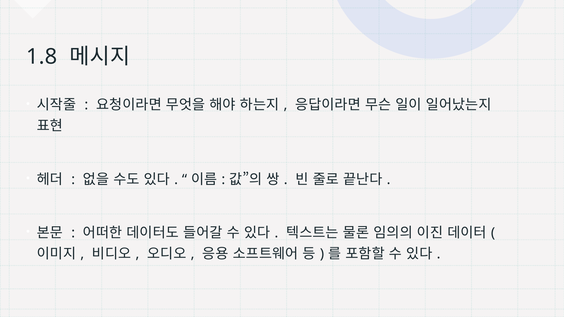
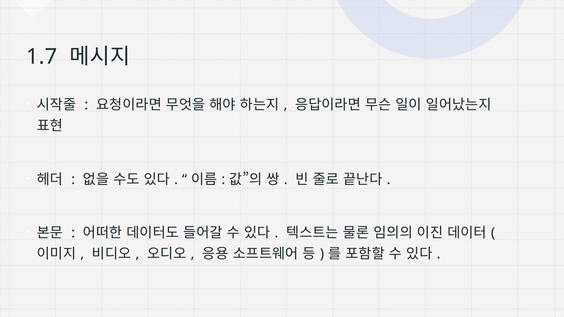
1.8: 1.8 -> 1.7
